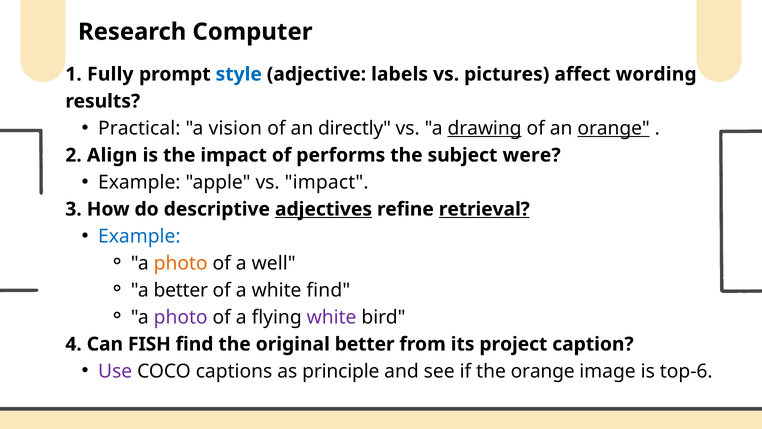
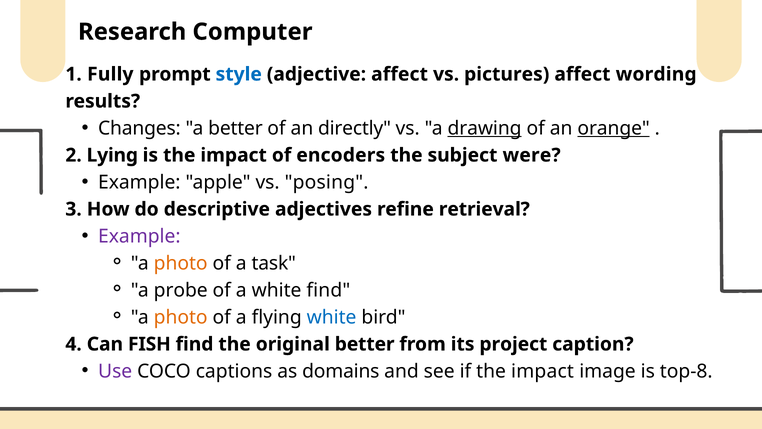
adjective labels: labels -> affect
Practical: Practical -> Changes
a vision: vision -> better
Align: Align -> Lying
performs: performs -> encoders
vs impact: impact -> posing
adjectives underline: present -> none
retrieval underline: present -> none
Example at (139, 236) colour: blue -> purple
well: well -> task
a better: better -> probe
photo at (181, 317) colour: purple -> orange
white at (332, 317) colour: purple -> blue
principle: principle -> domains
if the orange: orange -> impact
top-6: top-6 -> top-8
